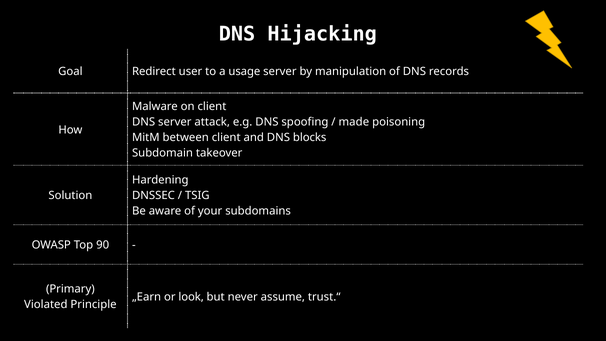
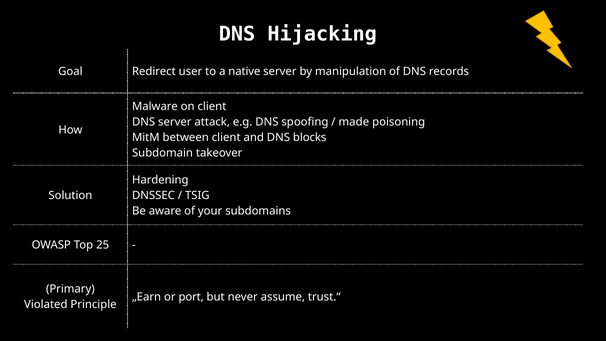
usage: usage -> native
90: 90 -> 25
look: look -> port
